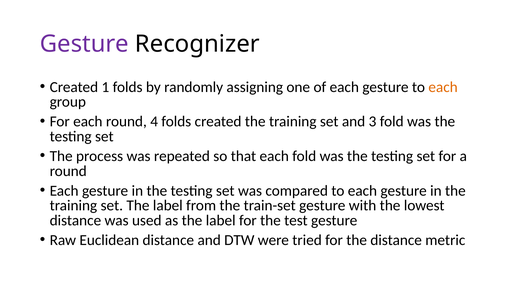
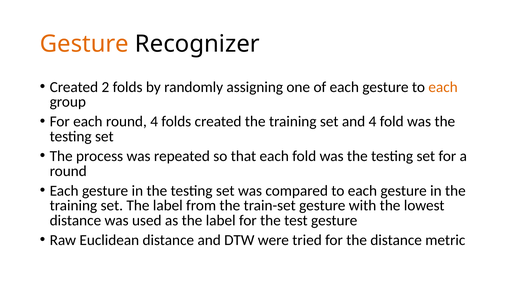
Gesture at (84, 44) colour: purple -> orange
1: 1 -> 2
and 3: 3 -> 4
